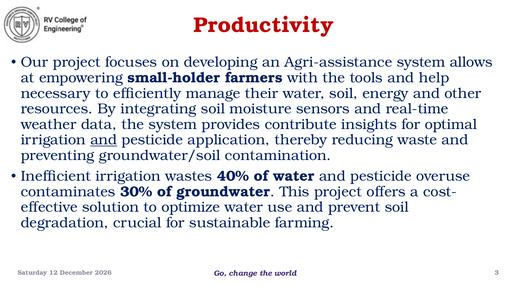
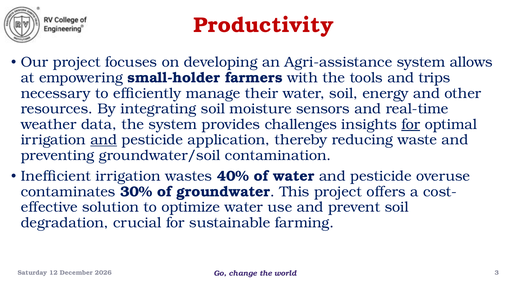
help: help -> trips
contribute: contribute -> challenges
for at (411, 124) underline: none -> present
